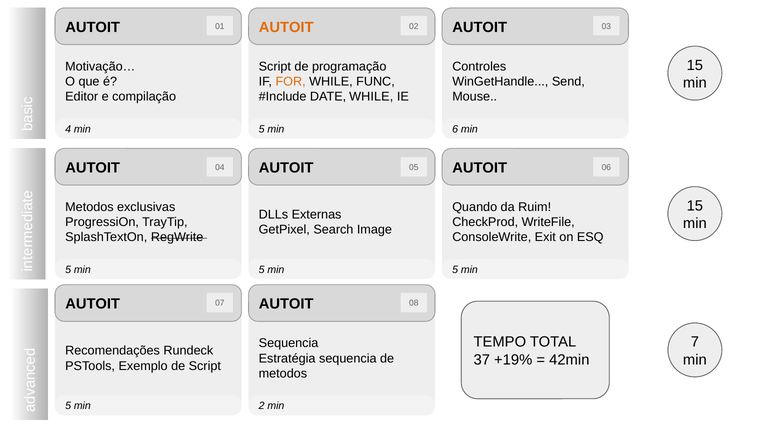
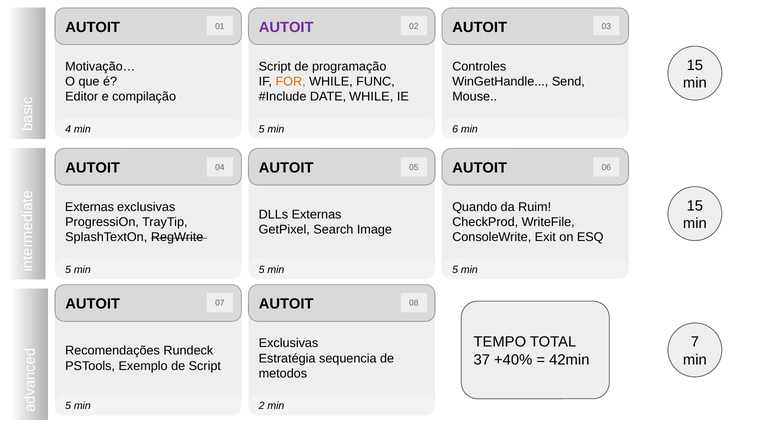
AUTOIT at (286, 27) colour: orange -> purple
Metodos at (89, 207): Metodos -> Externas
Sequencia at (289, 343): Sequencia -> Exclusivas
+19%: +19% -> +40%
